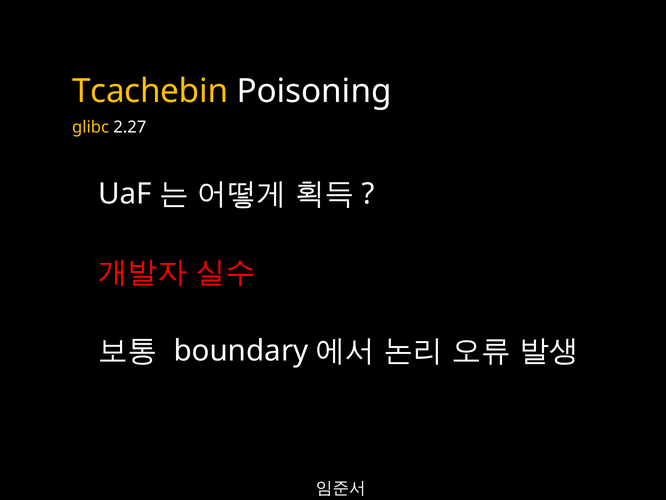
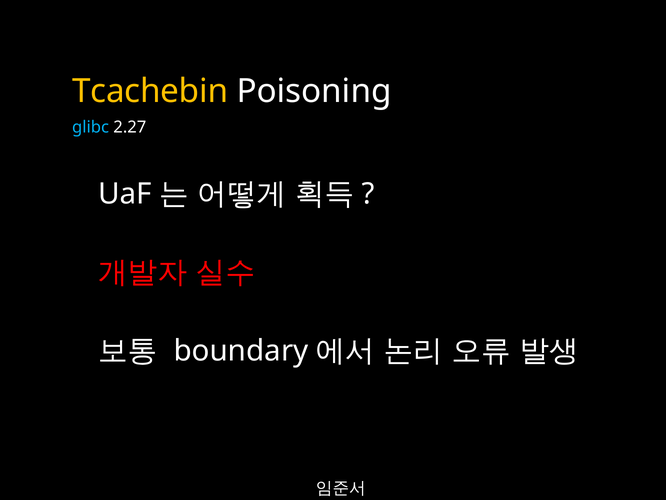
glibc colour: yellow -> light blue
